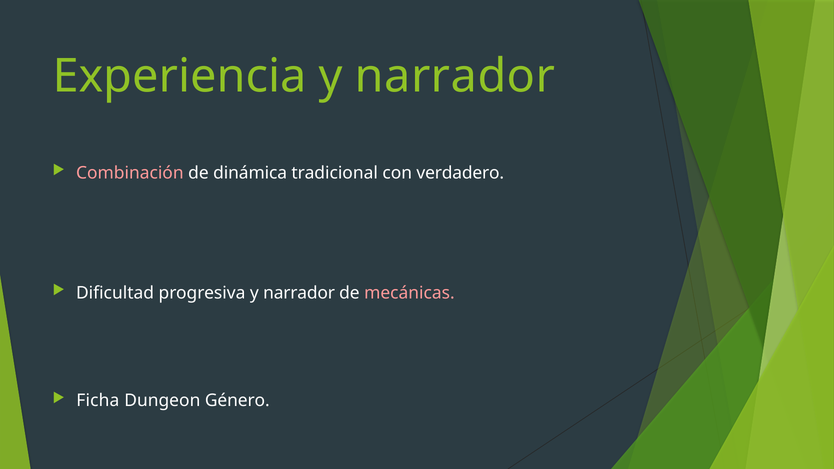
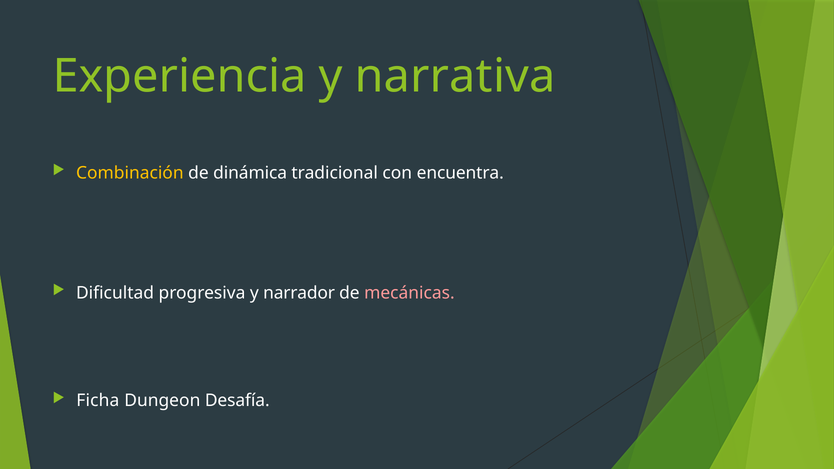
Experiencia y narrador: narrador -> narrativa
Combinación colour: pink -> yellow
verdadero: verdadero -> encuentra
Género: Género -> Desafía
